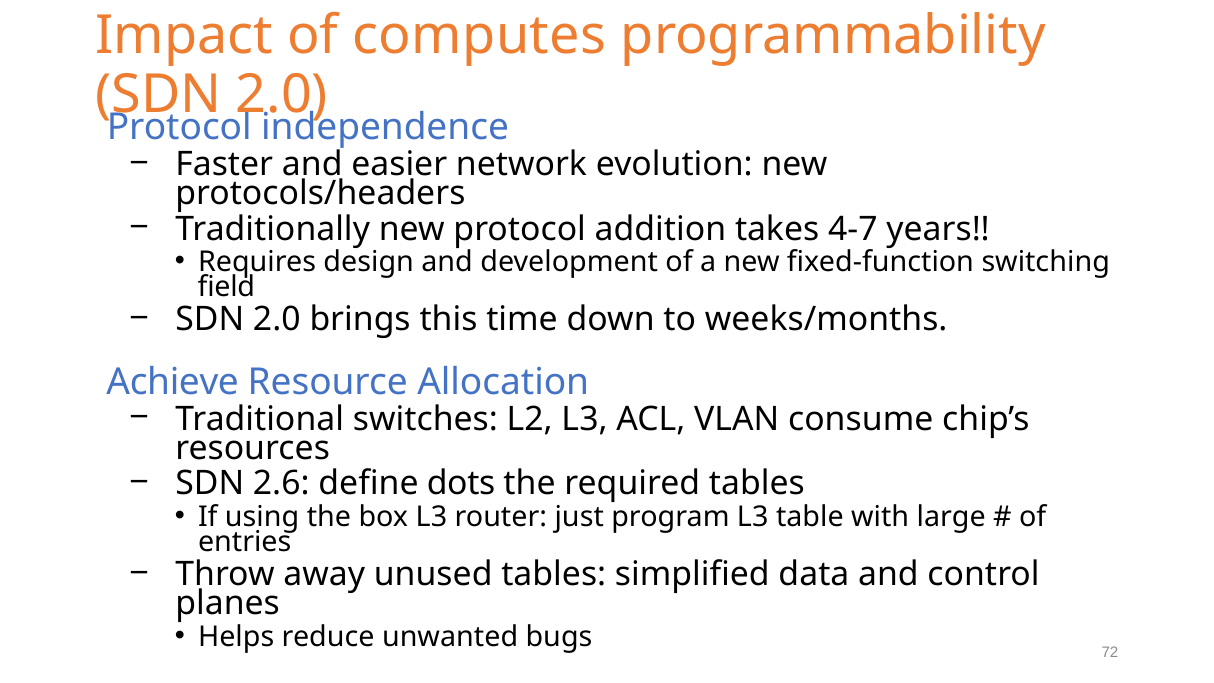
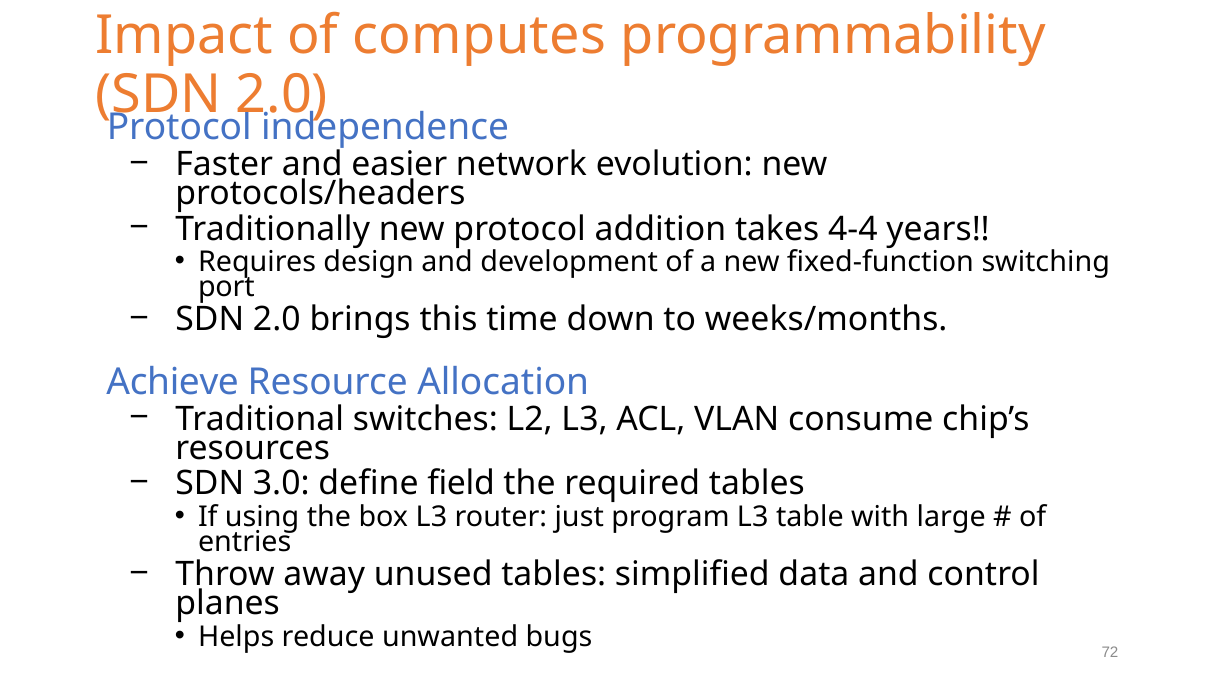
4-7: 4-7 -> 4-4
field: field -> port
2.6: 2.6 -> 3.0
dots: dots -> field
